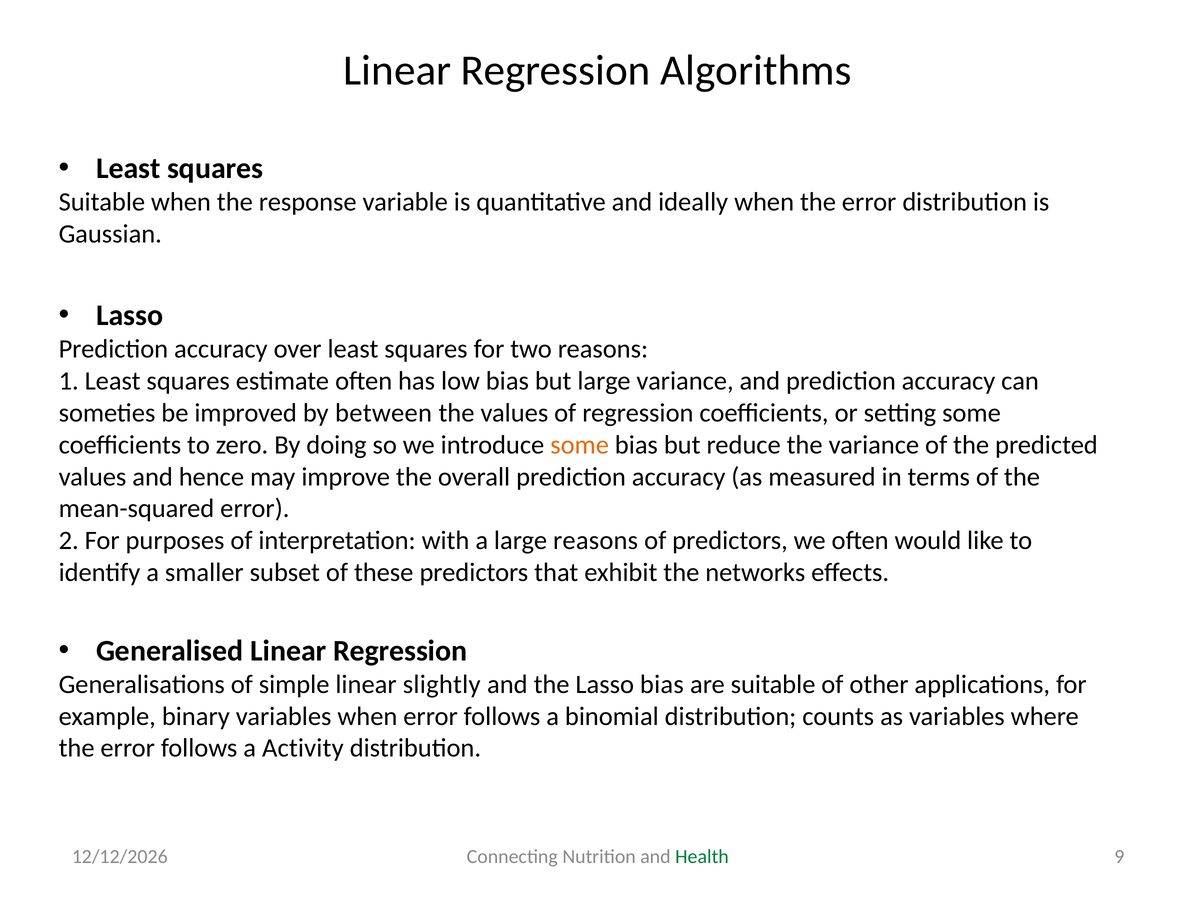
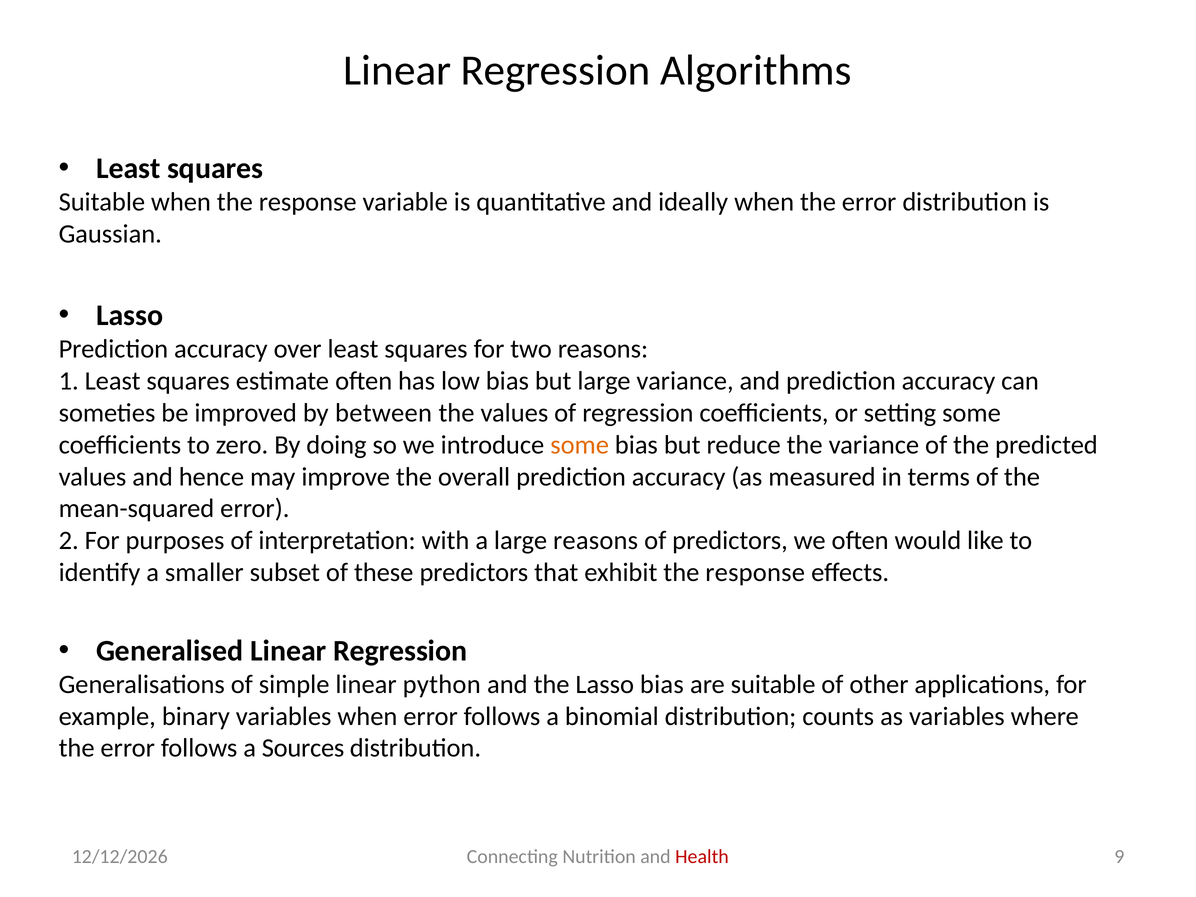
exhibit the networks: networks -> response
slightly: slightly -> python
Activity: Activity -> Sources
Health colour: green -> red
